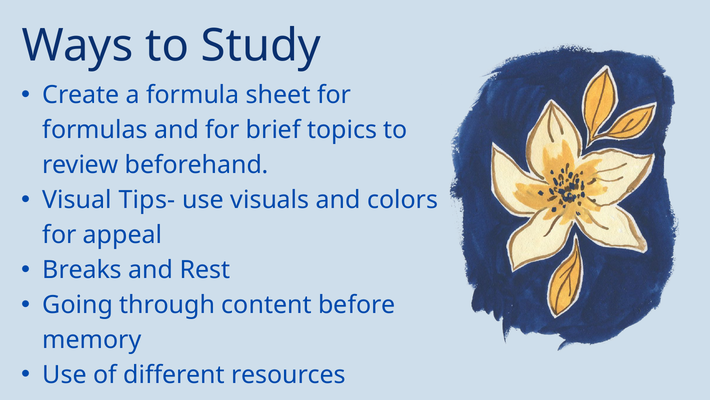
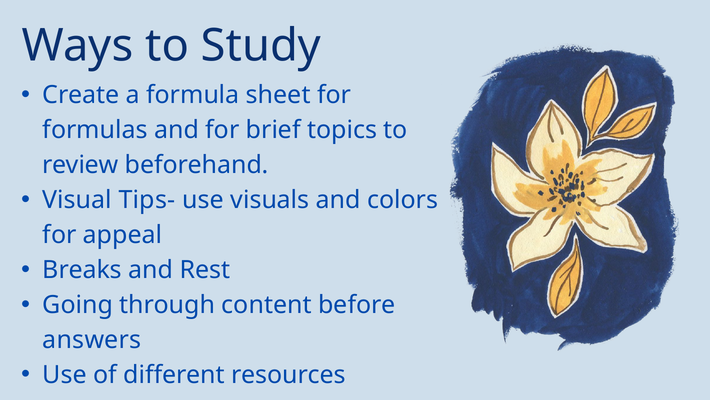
memory: memory -> answers
